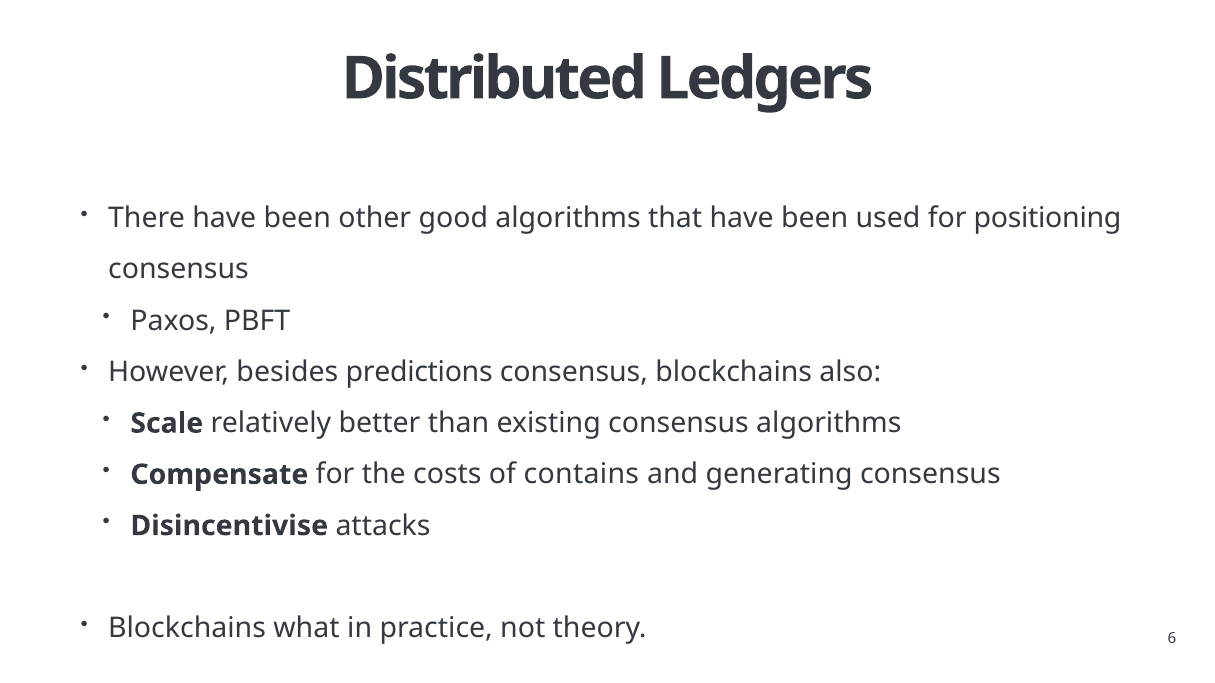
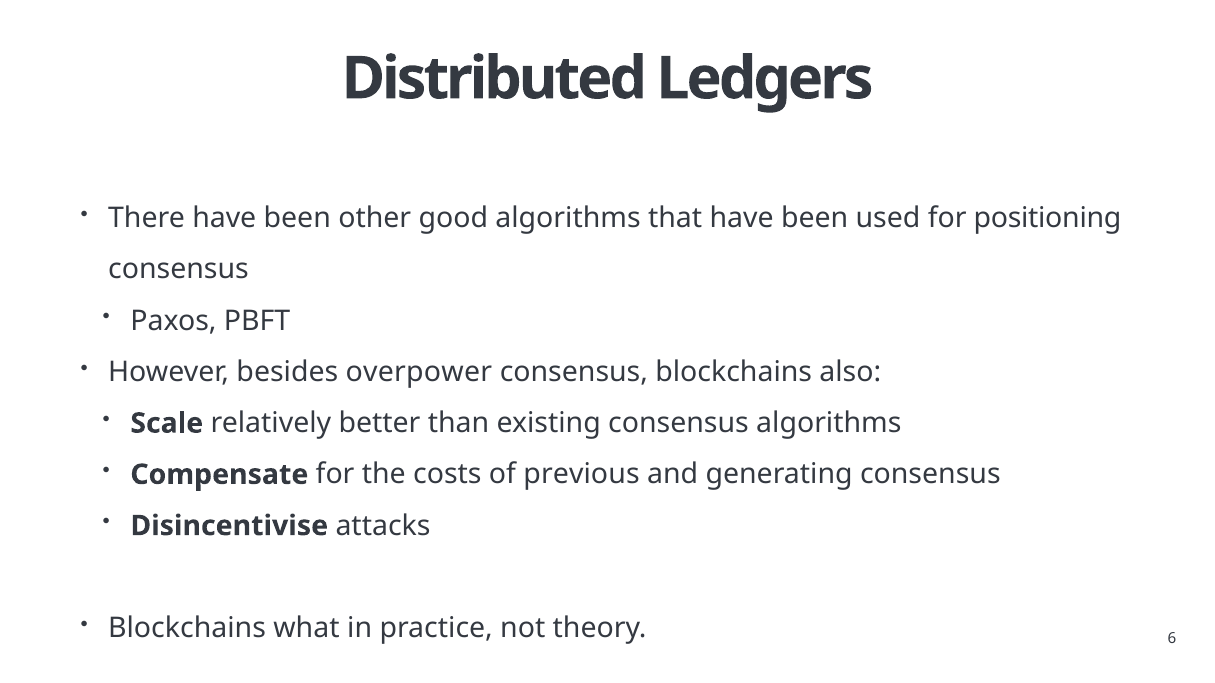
predictions: predictions -> overpower
contains: contains -> previous
